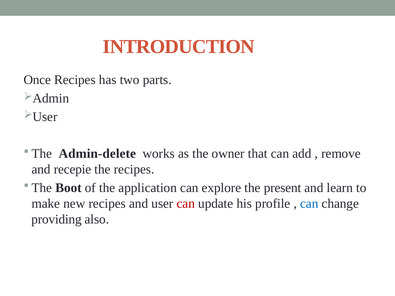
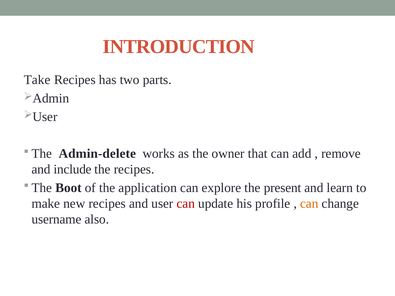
Once: Once -> Take
recepie: recepie -> include
can at (309, 204) colour: blue -> orange
providing: providing -> username
